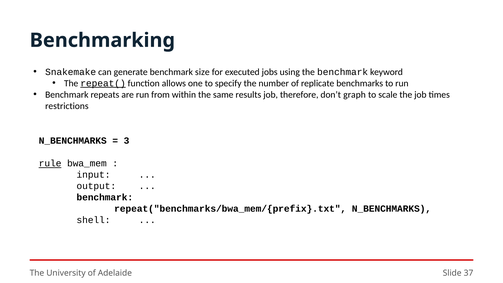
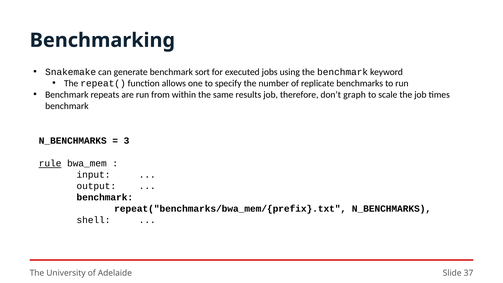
size: size -> sort
repeat( underline: present -> none
restrictions at (67, 106): restrictions -> benchmark
